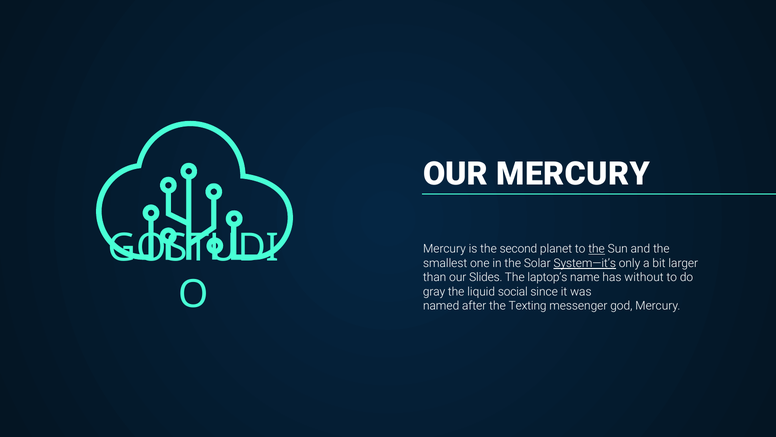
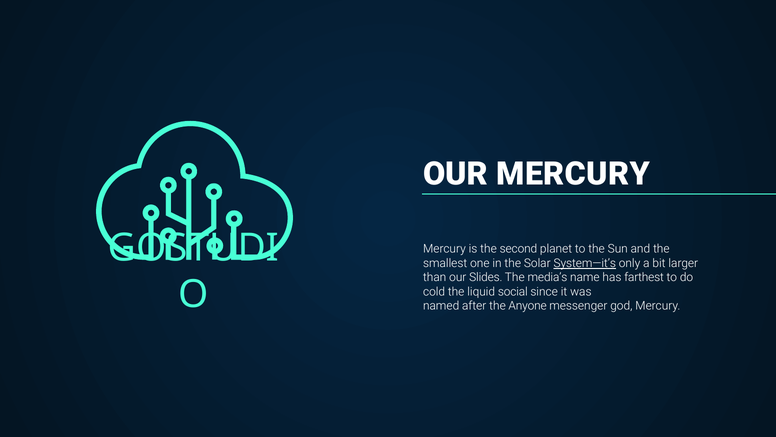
the at (597, 249) underline: present -> none
laptop’s: laptop’s -> media’s
without: without -> farthest
gray: gray -> cold
Texting: Texting -> Anyone
